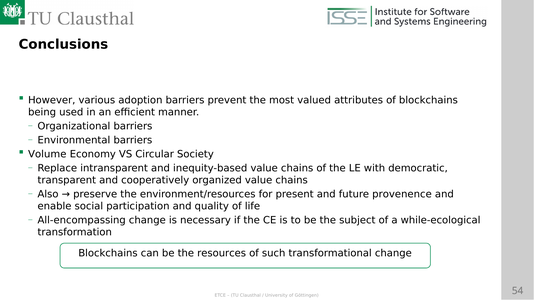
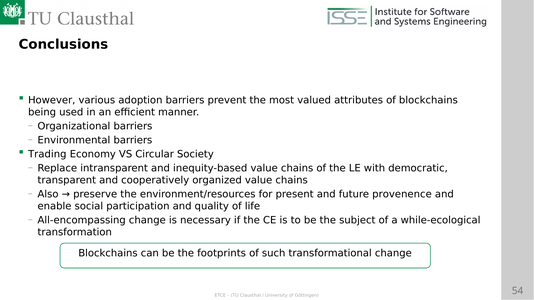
Volume: Volume -> Trading
resources: resources -> footprints
